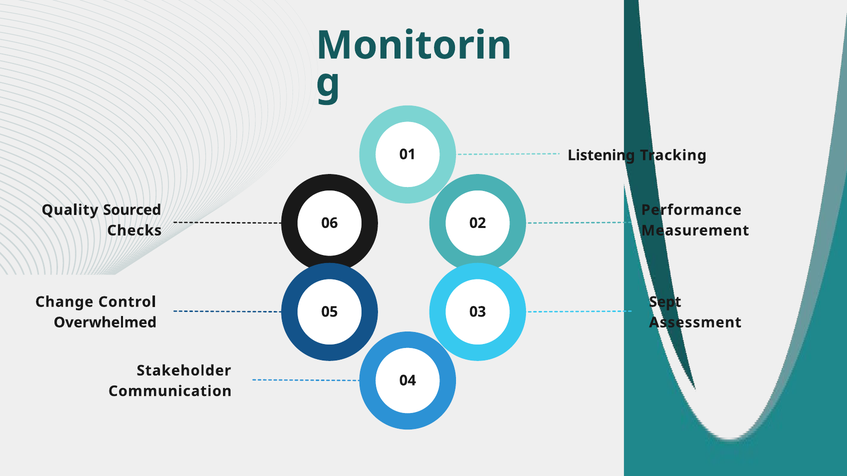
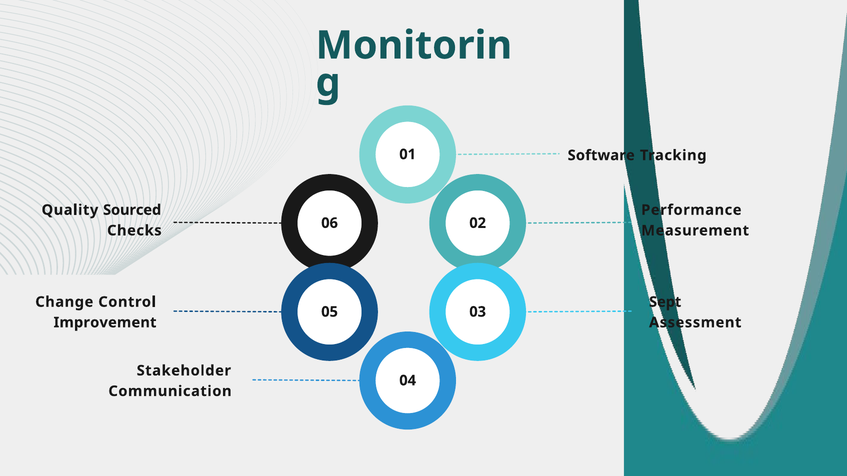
Listening: Listening -> Software
Overwhelmed: Overwhelmed -> Improvement
